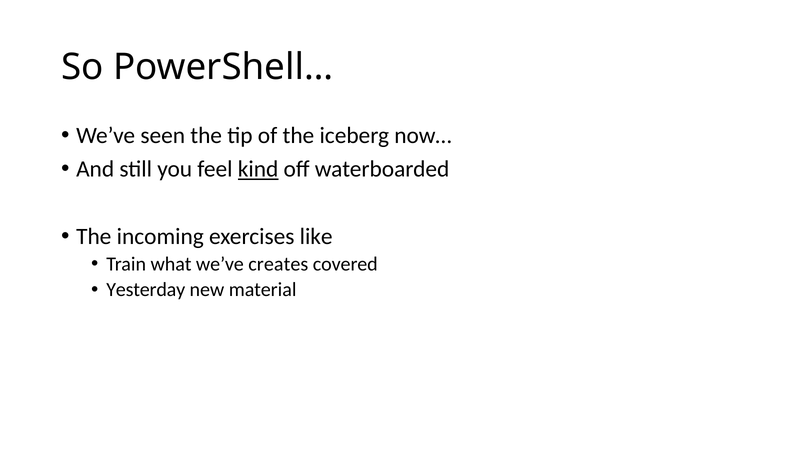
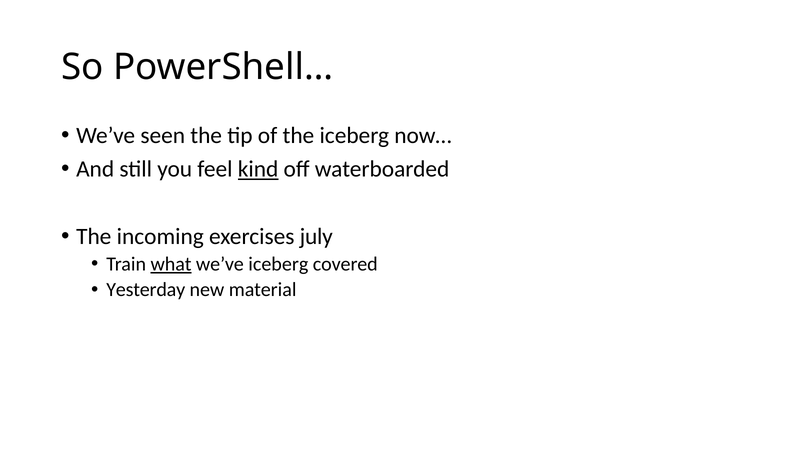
like: like -> july
what underline: none -> present
we’ve creates: creates -> iceberg
